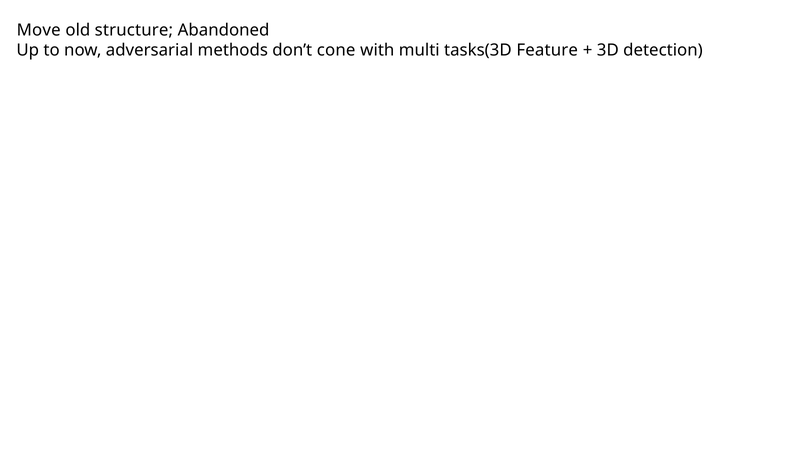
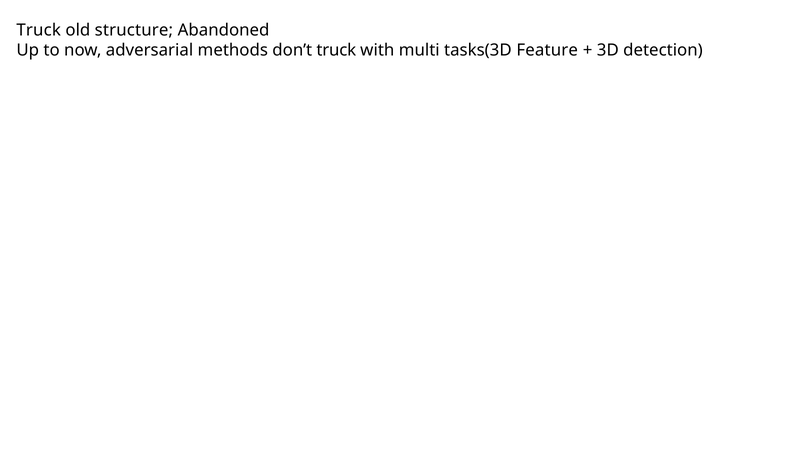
Move at (39, 30): Move -> Truck
don’t cone: cone -> truck
